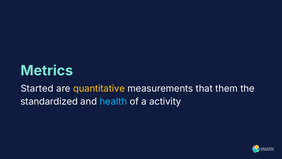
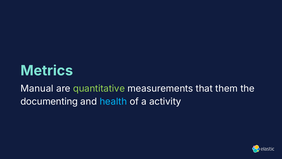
Started: Started -> Manual
quantitative colour: yellow -> light green
standardized: standardized -> documenting
